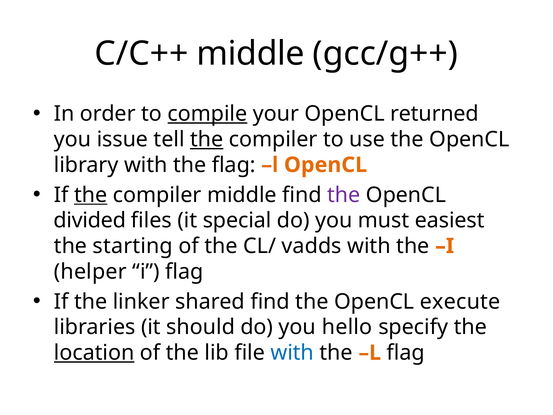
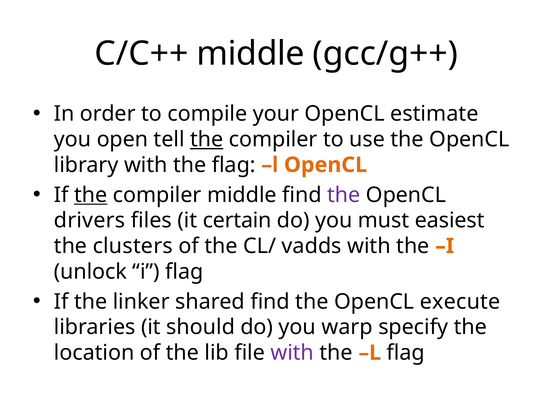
compile underline: present -> none
returned: returned -> estimate
issue: issue -> open
divided: divided -> drivers
special: special -> certain
starting: starting -> clusters
helper: helper -> unlock
hello: hello -> warp
location underline: present -> none
with at (292, 353) colour: blue -> purple
